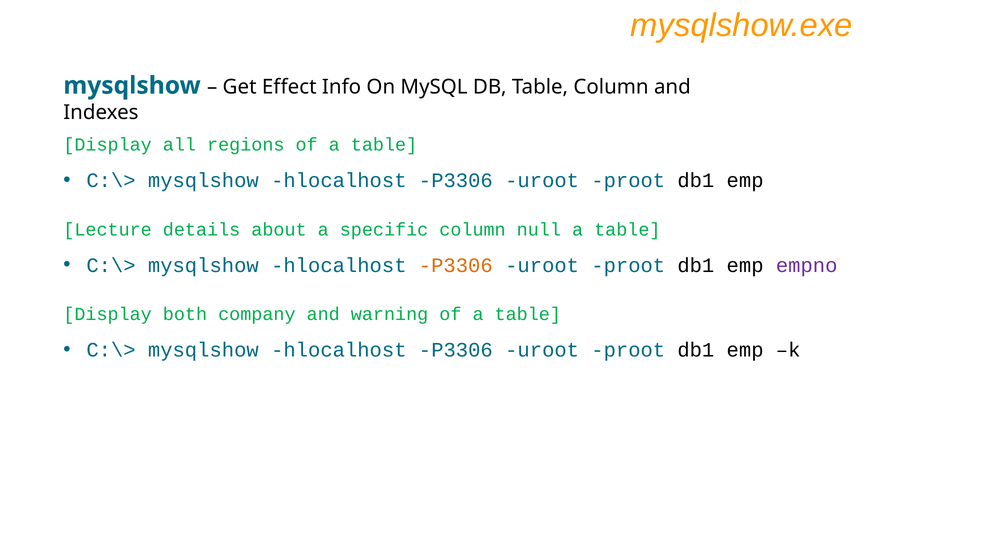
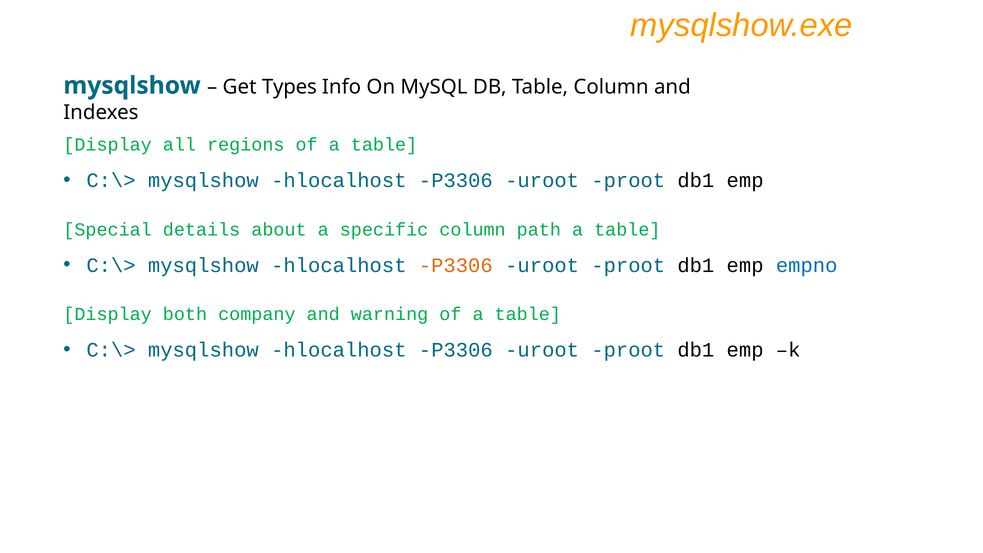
Effect: Effect -> Types
Lecture: Lecture -> Special
null: null -> path
empno colour: purple -> blue
